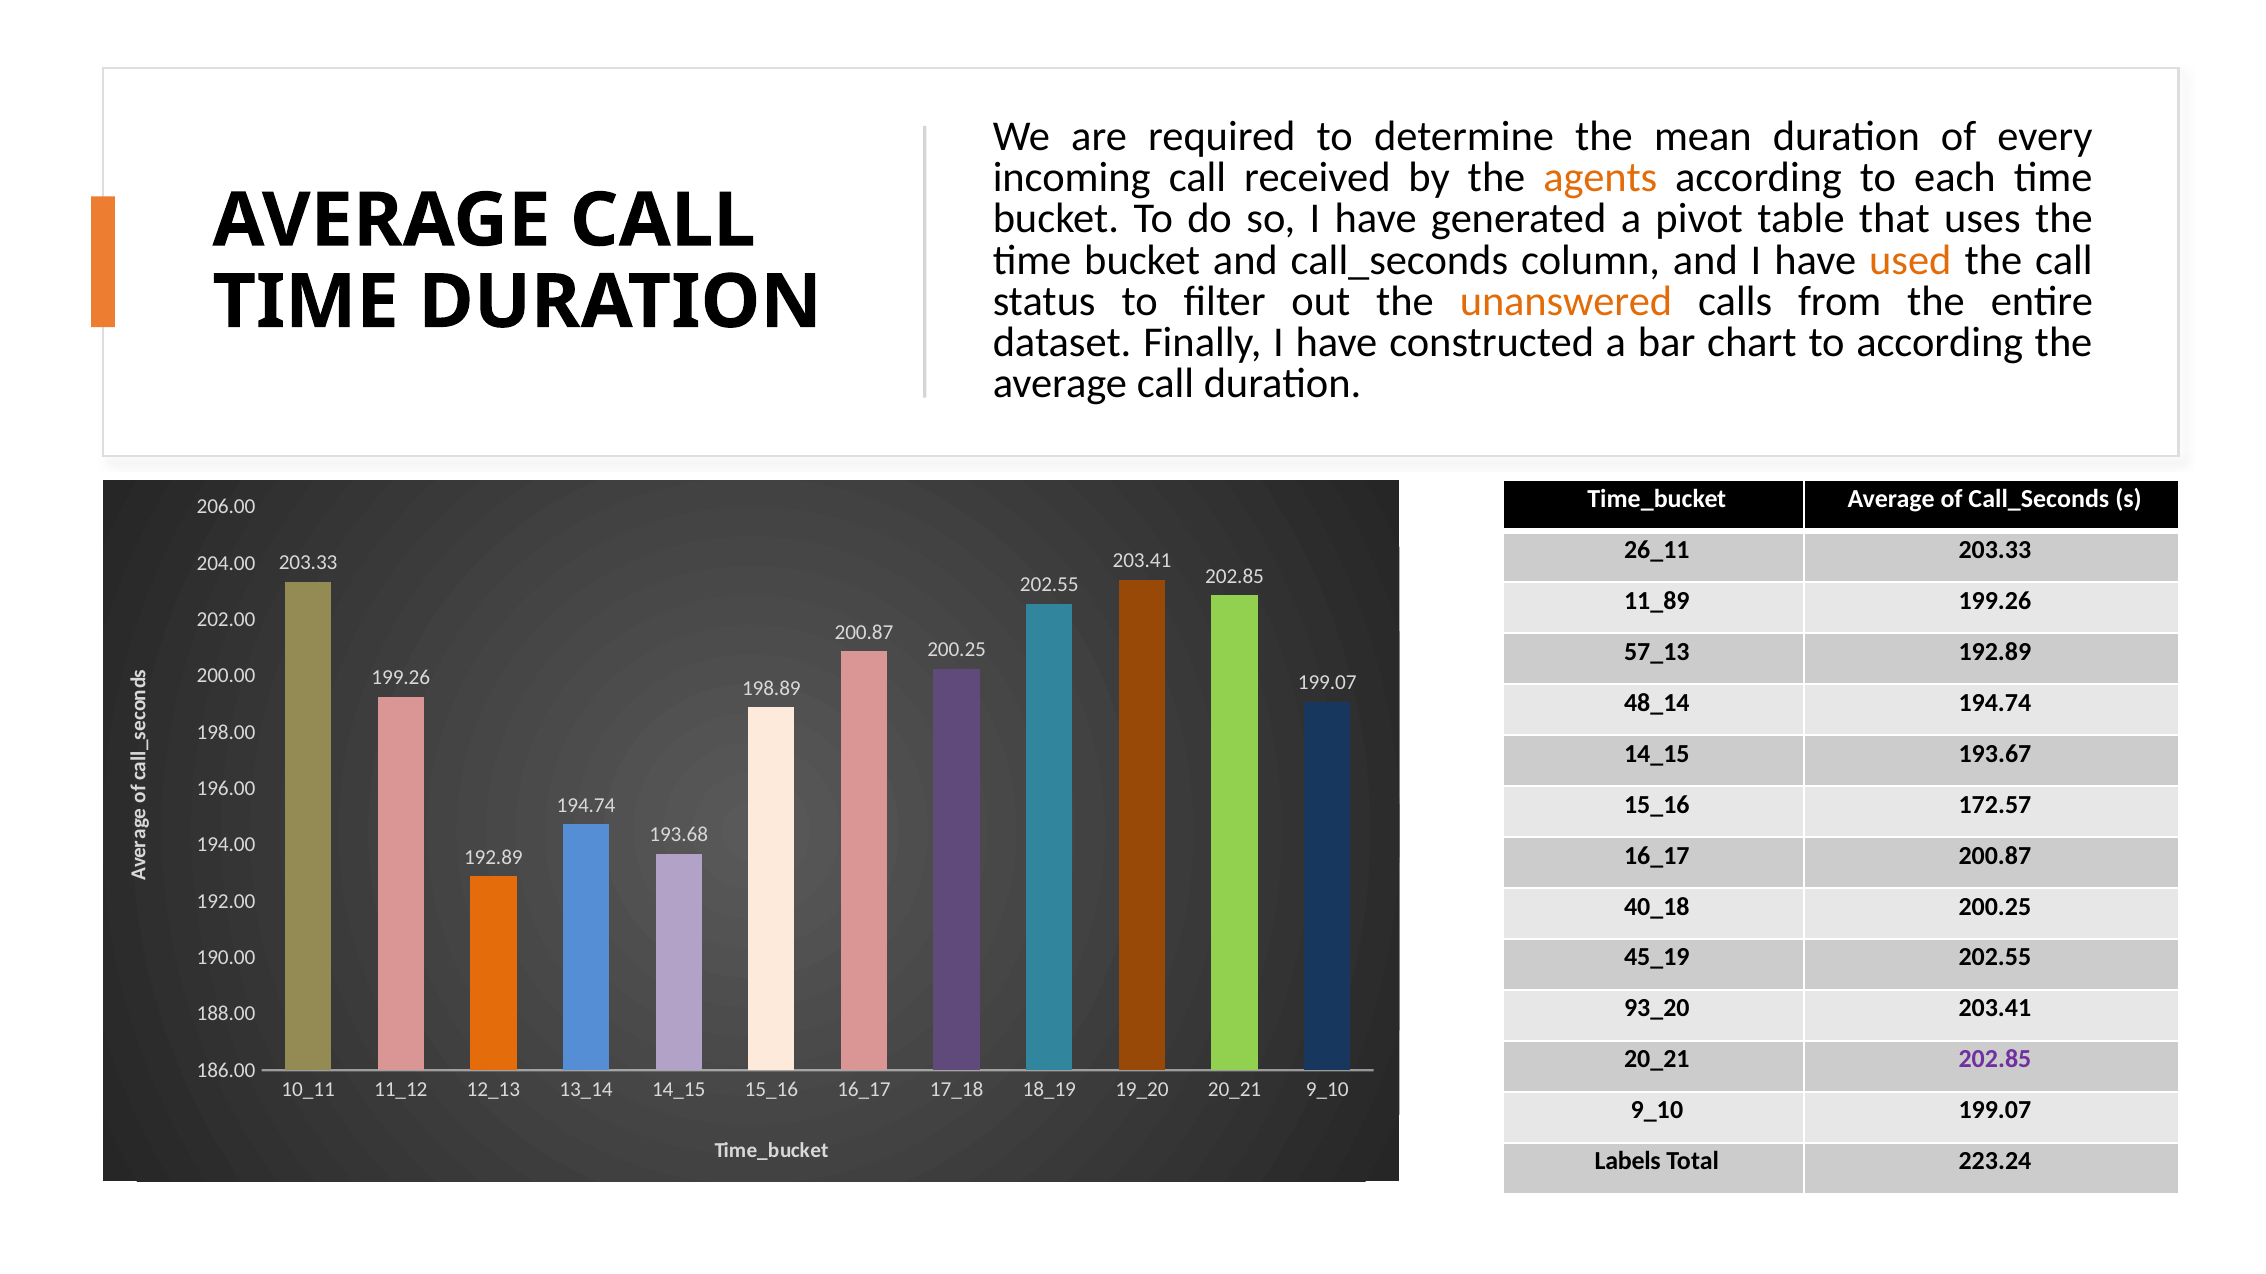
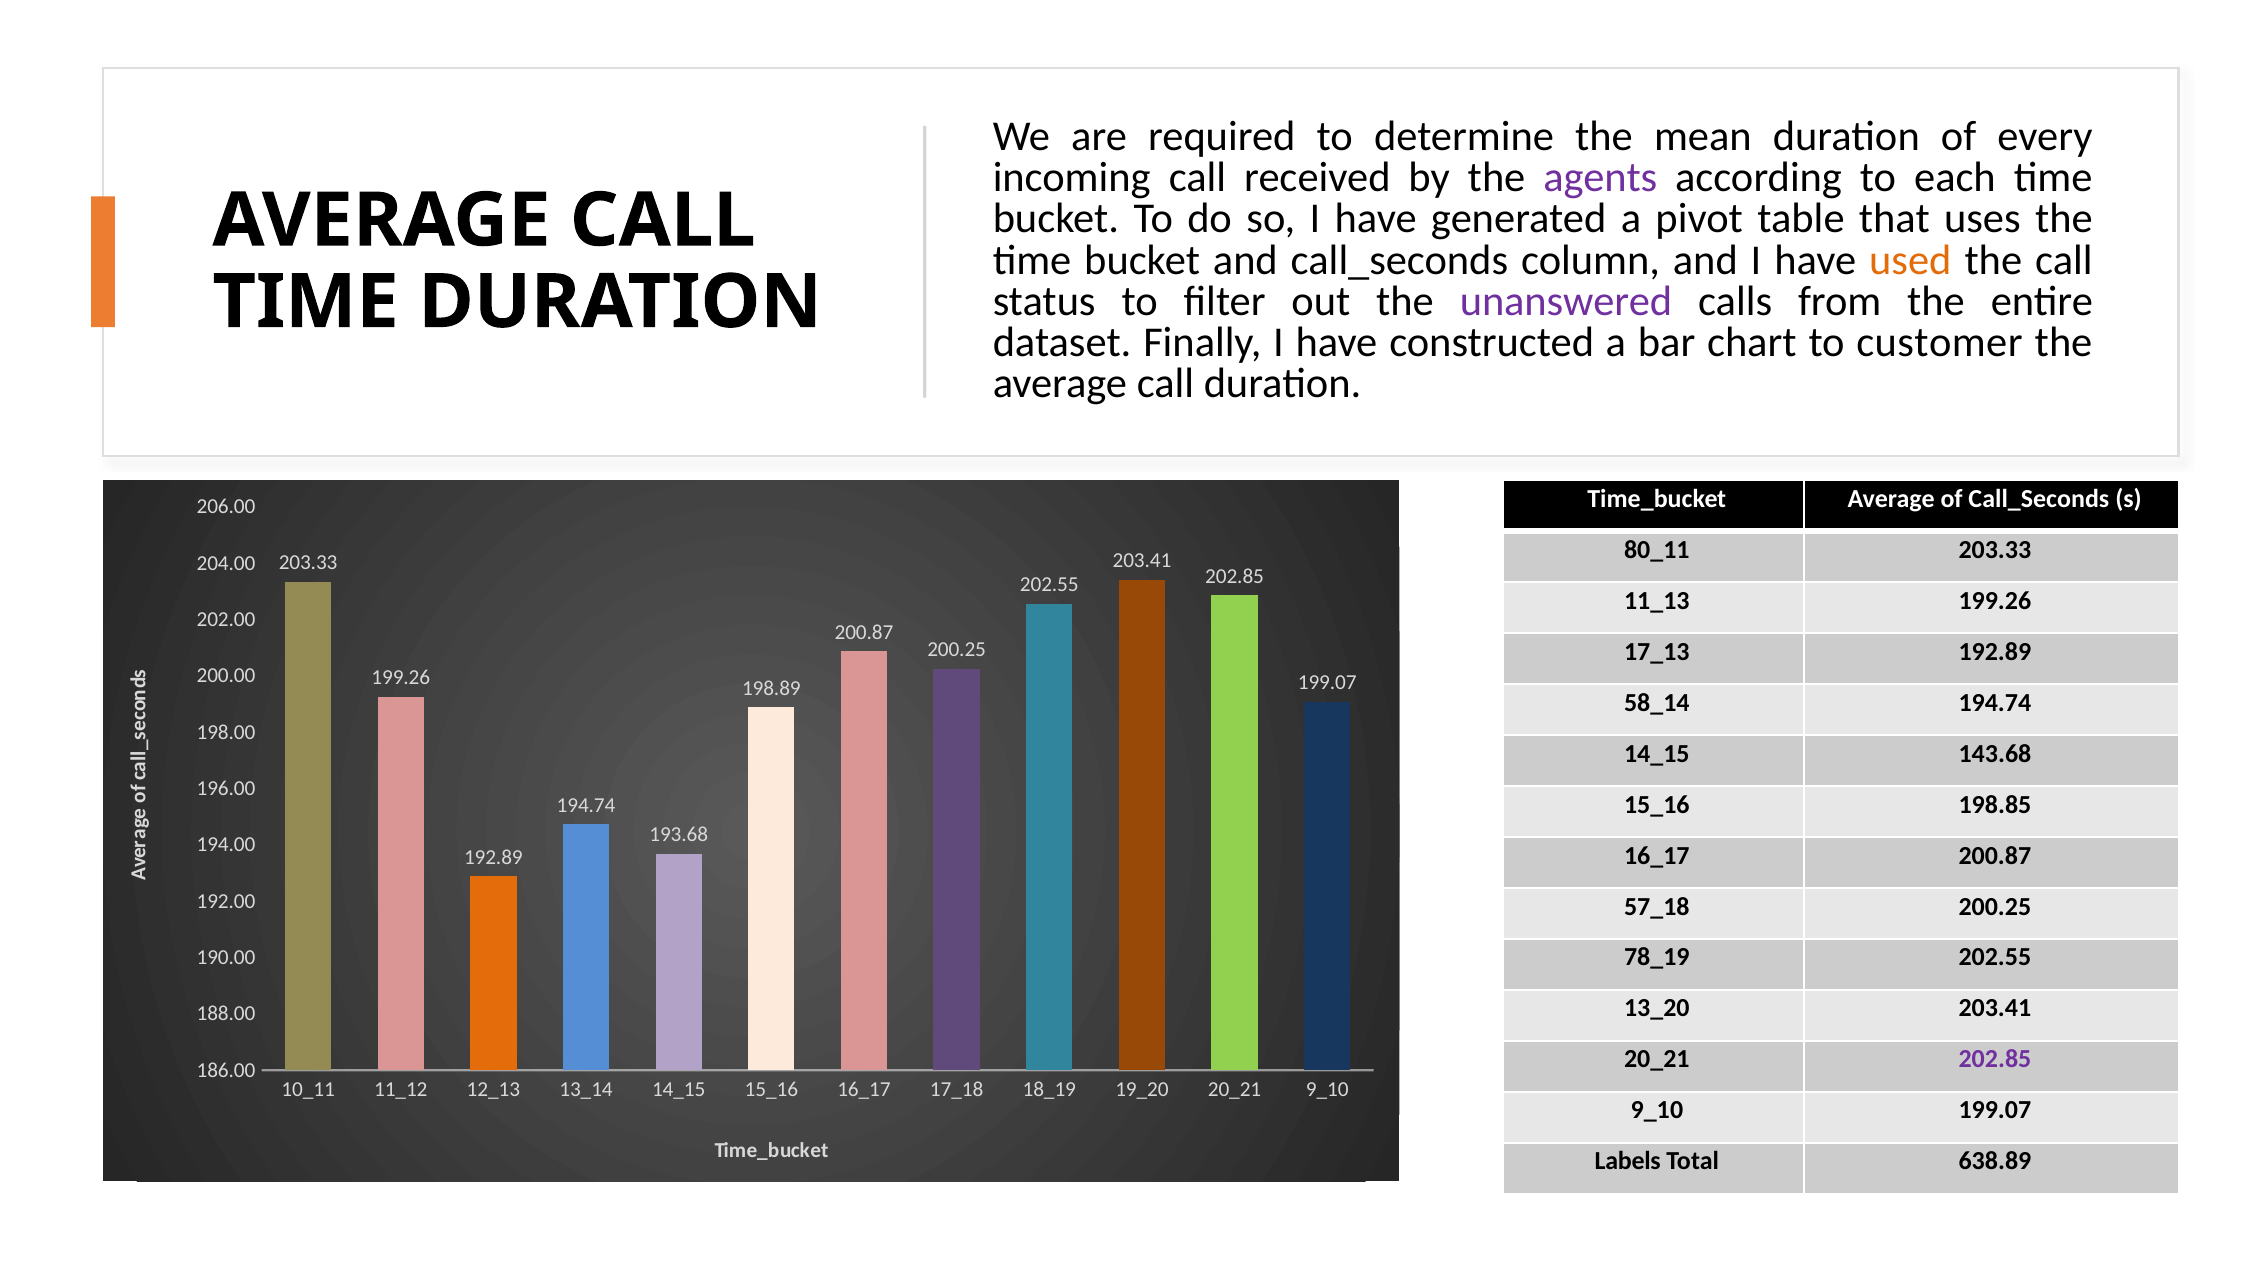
agents colour: orange -> purple
unanswered colour: orange -> purple
to according: according -> customer
26_11: 26_11 -> 80_11
11_89: 11_89 -> 11_13
57_13: 57_13 -> 17_13
48_14: 48_14 -> 58_14
193.67: 193.67 -> 143.68
172.57: 172.57 -> 198.85
40_18: 40_18 -> 57_18
45_19: 45_19 -> 78_19
93_20: 93_20 -> 13_20
223.24: 223.24 -> 638.89
